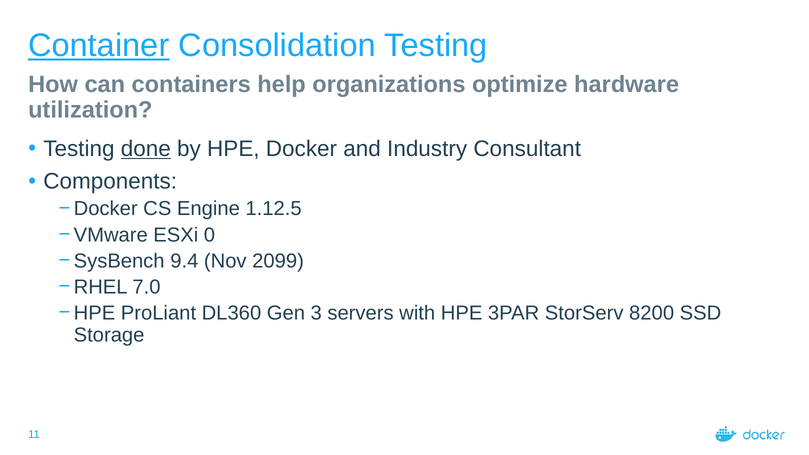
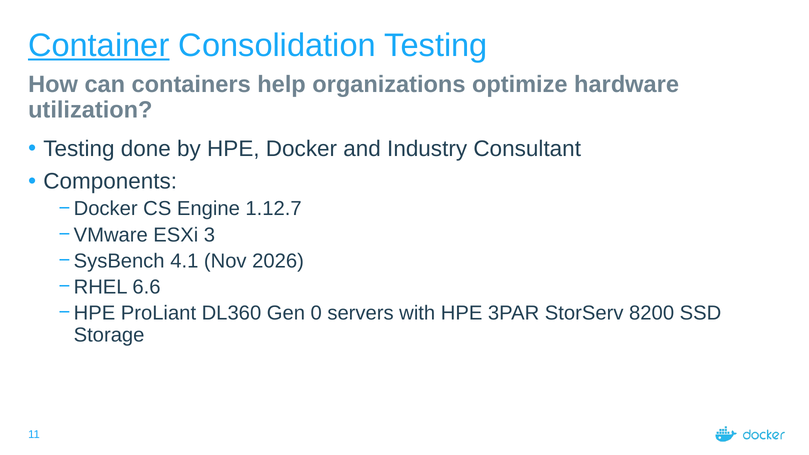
done underline: present -> none
1.12.5: 1.12.5 -> 1.12.7
0: 0 -> 3
9.4: 9.4 -> 4.1
2099: 2099 -> 2026
7.0: 7.0 -> 6.6
3: 3 -> 0
